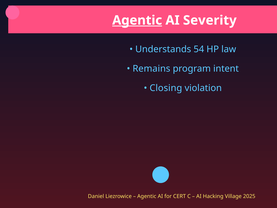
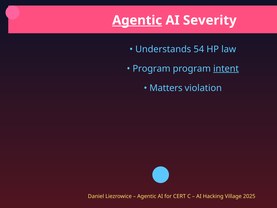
Remains at (151, 68): Remains -> Program
intent underline: none -> present
Closing: Closing -> Matters
